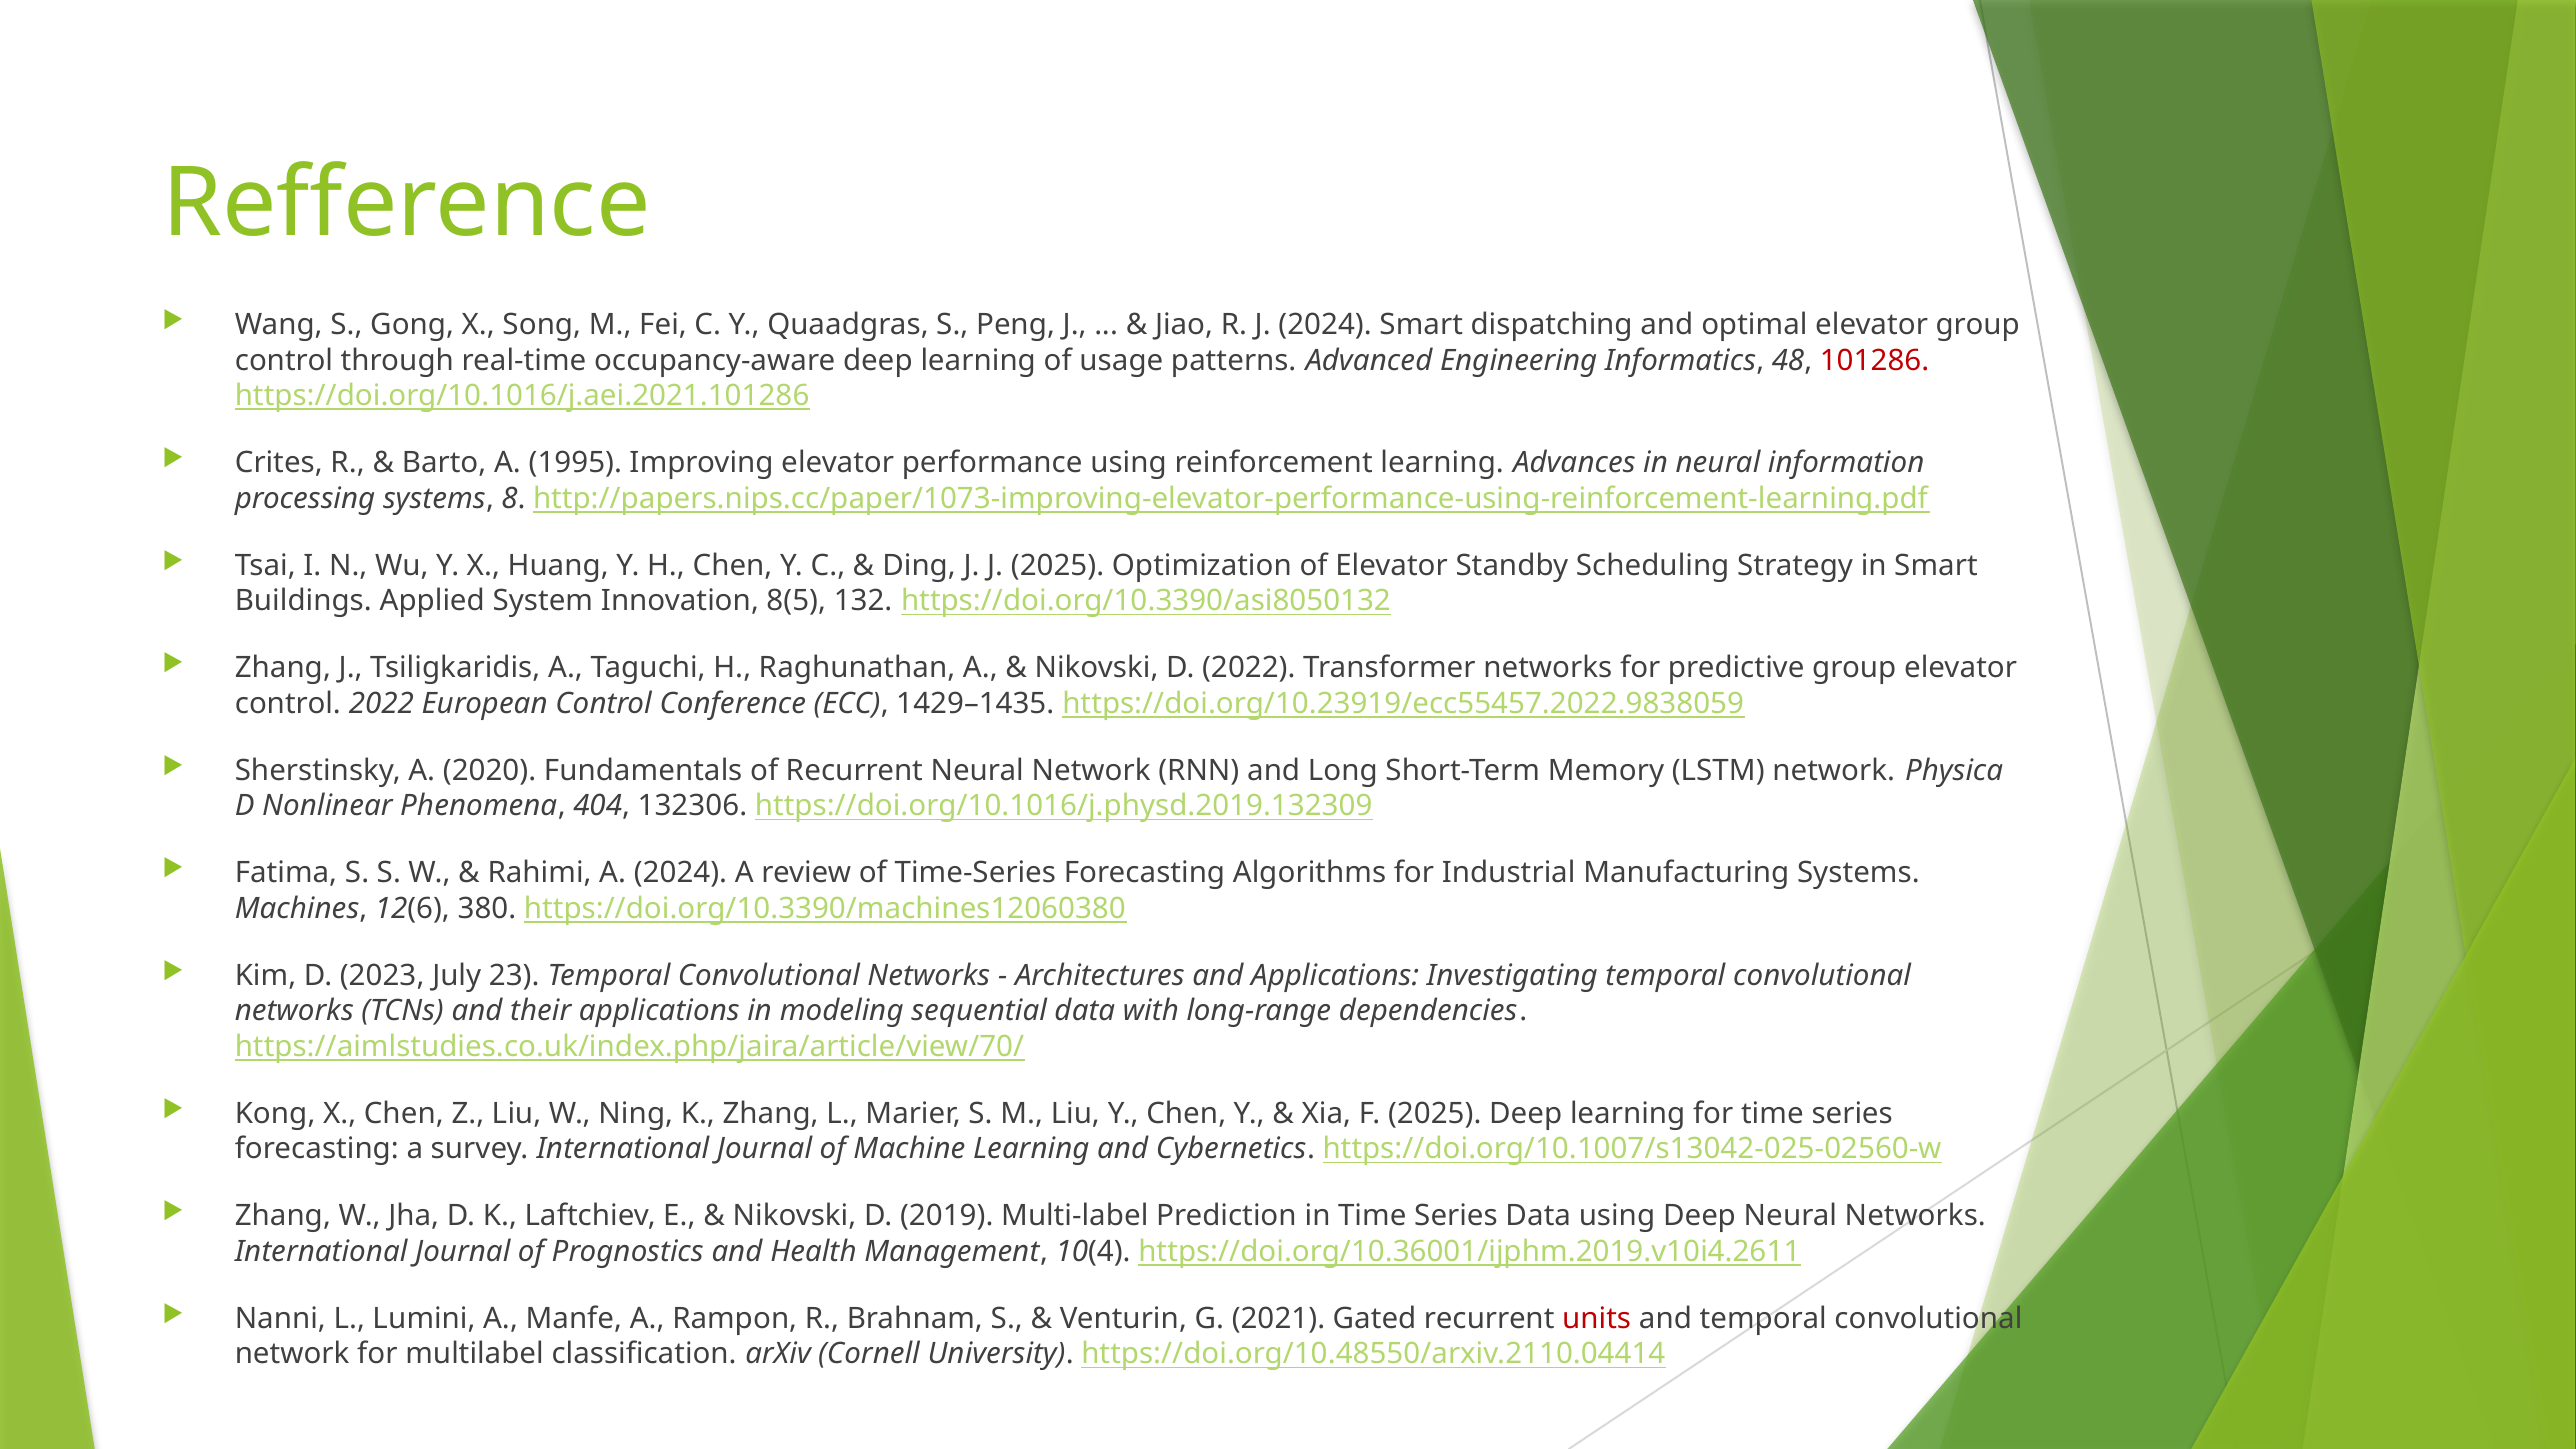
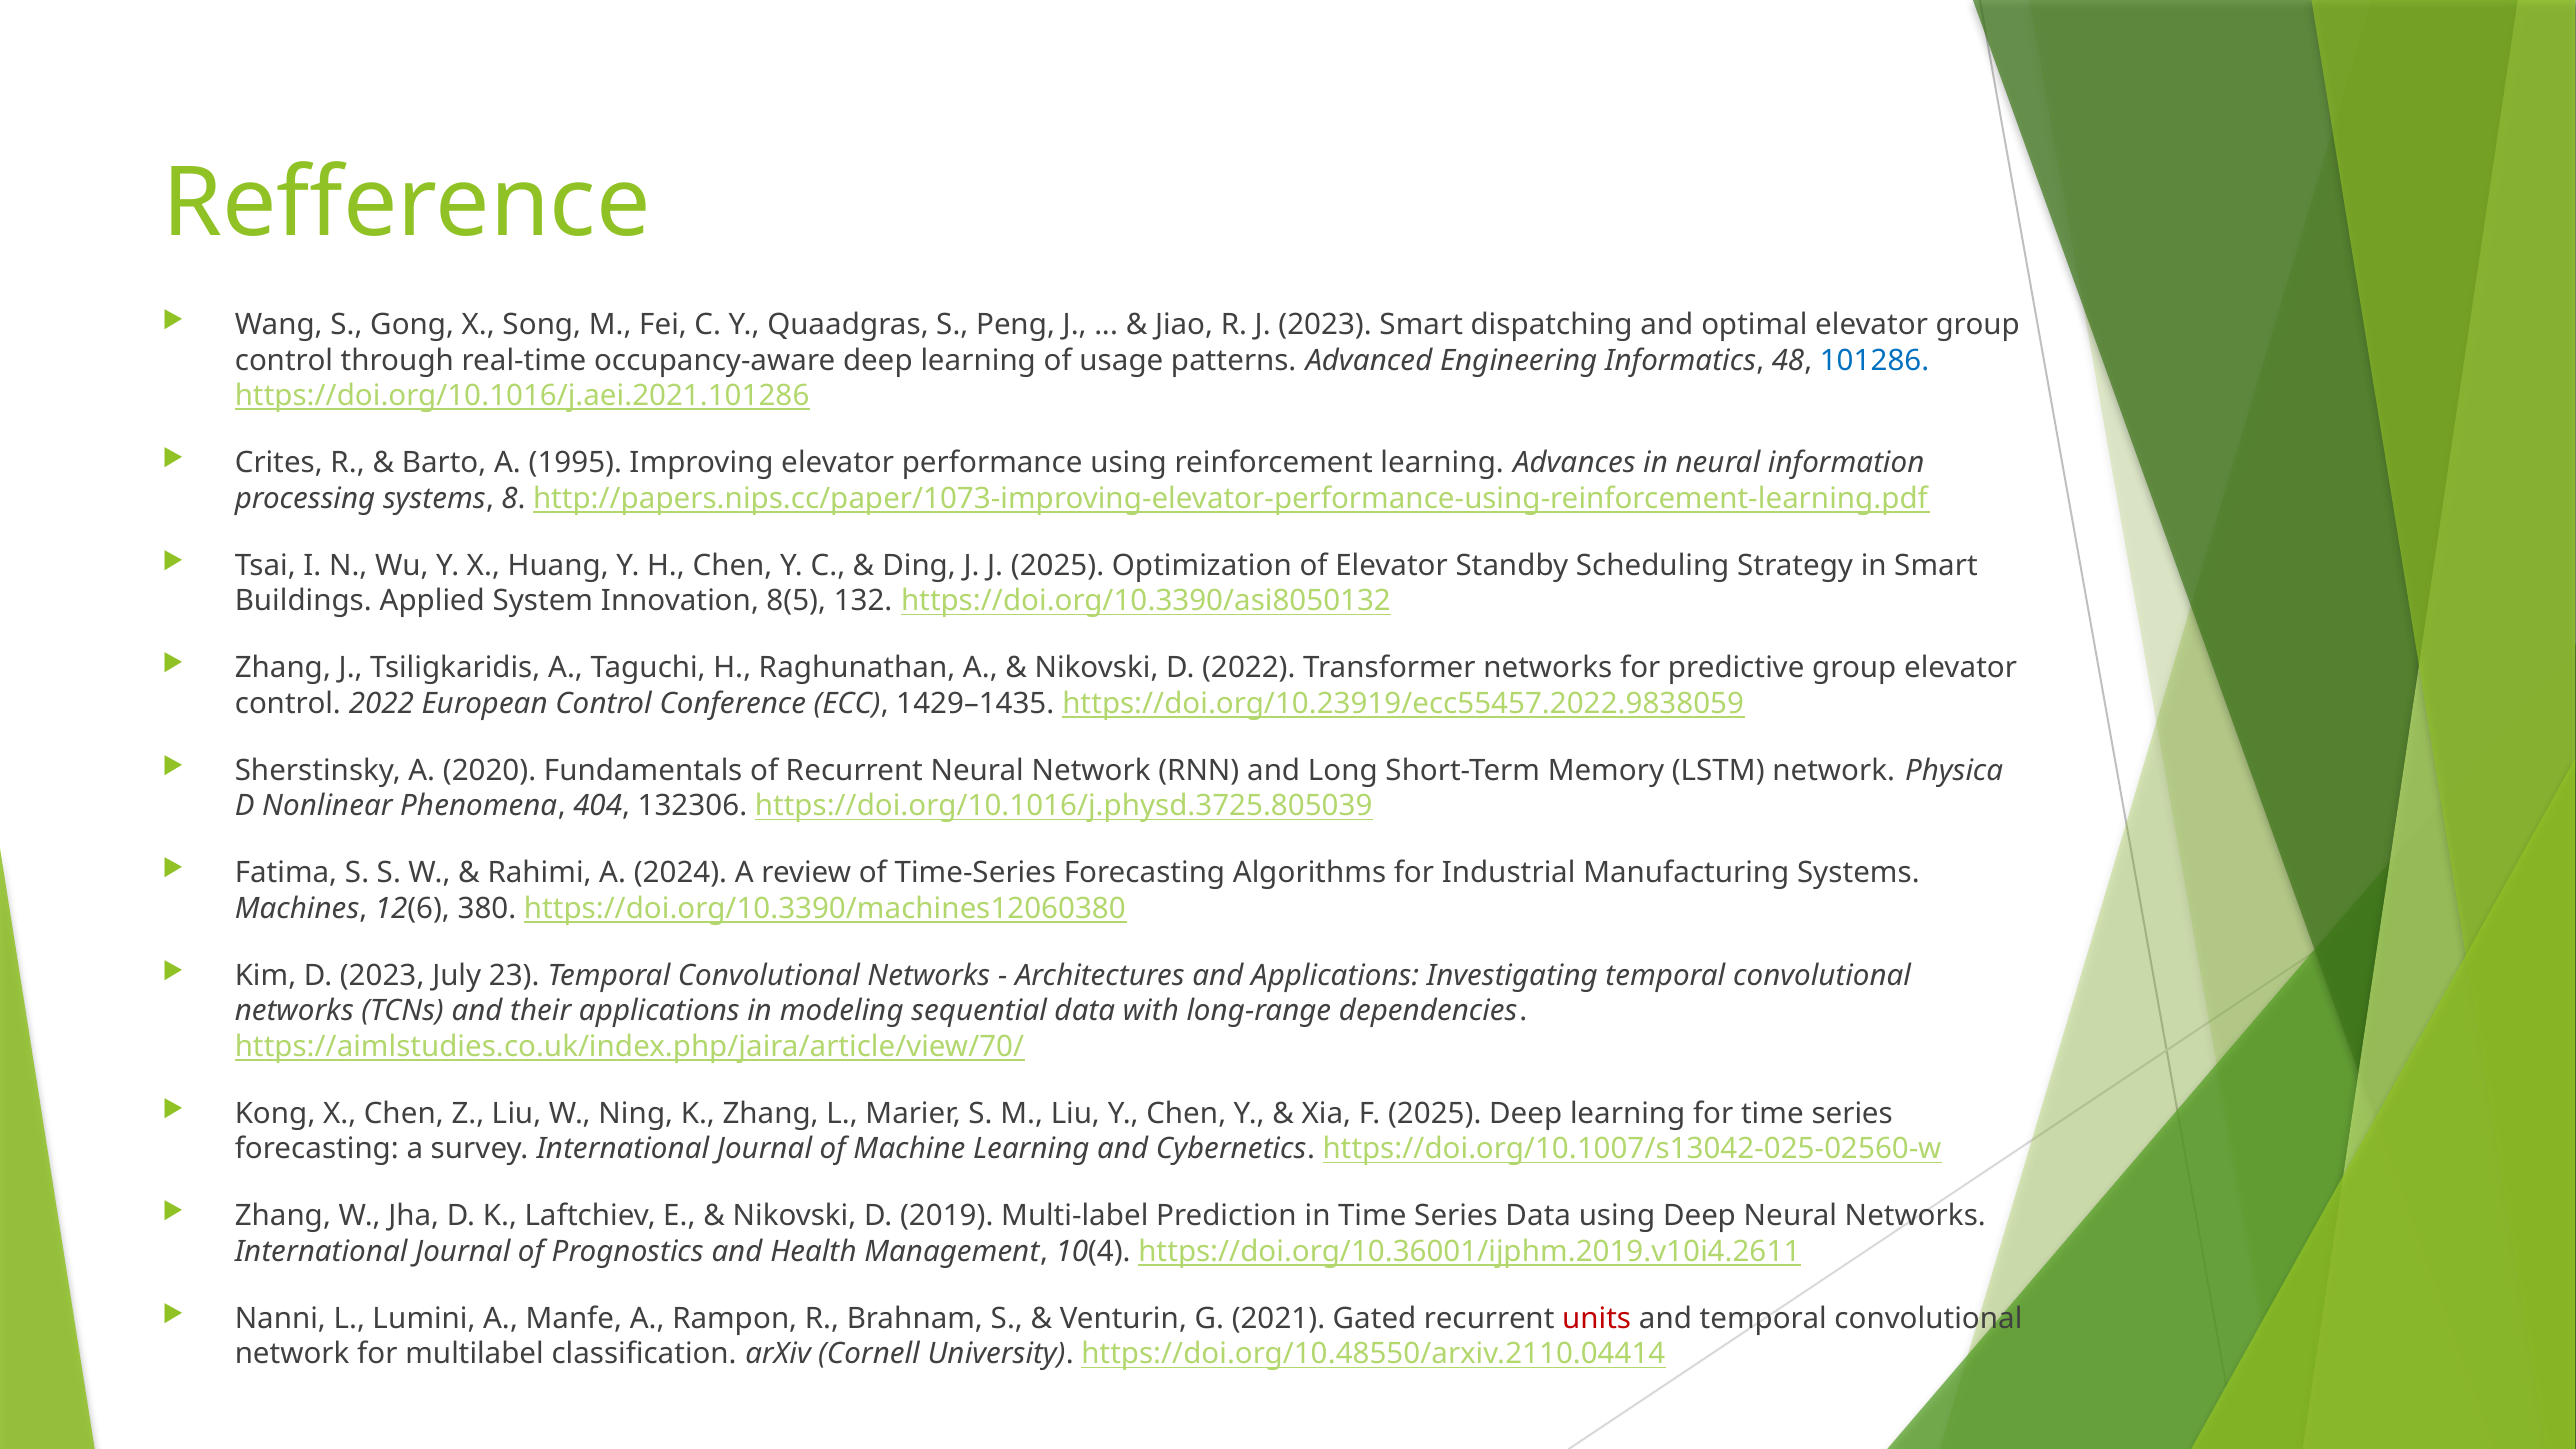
J 2024: 2024 -> 2023
101286 colour: red -> blue
https://doi.org/10.1016/j.physd.2019.132309: https://doi.org/10.1016/j.physd.2019.132309 -> https://doi.org/10.1016/j.physd.3725.805039
